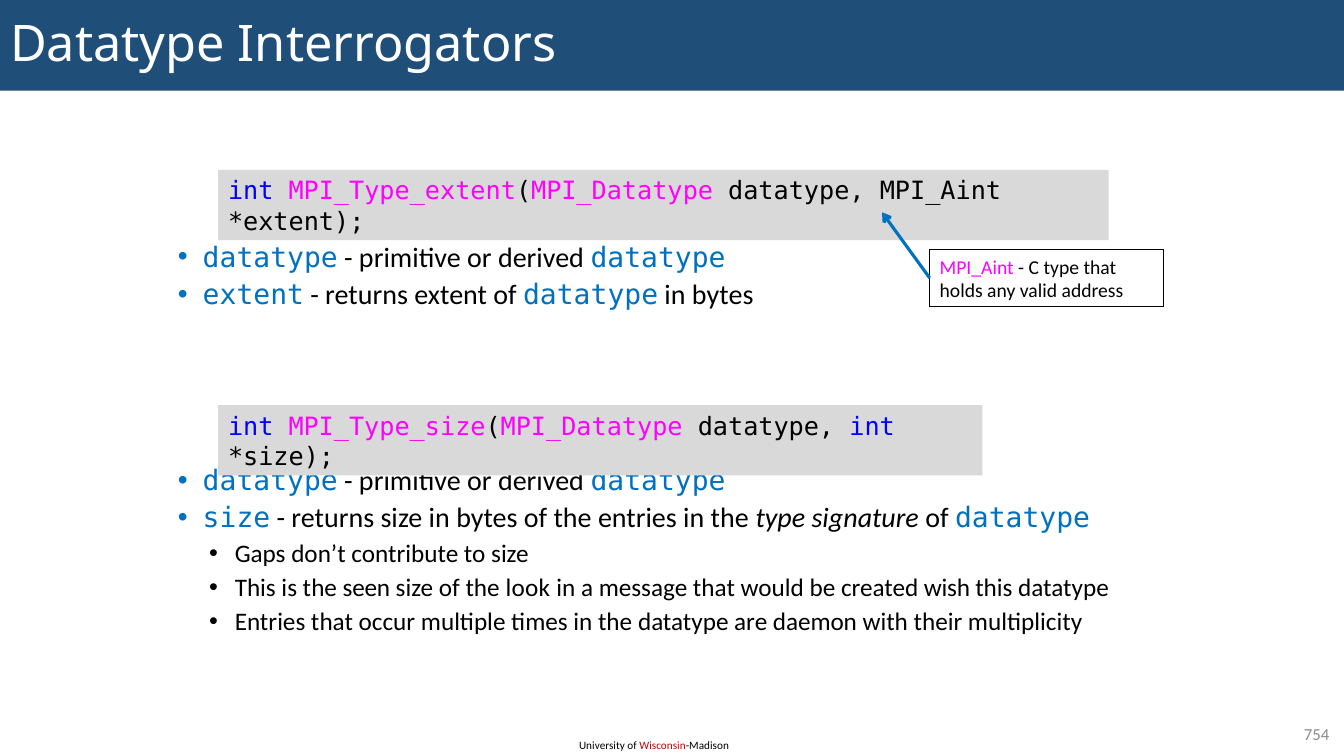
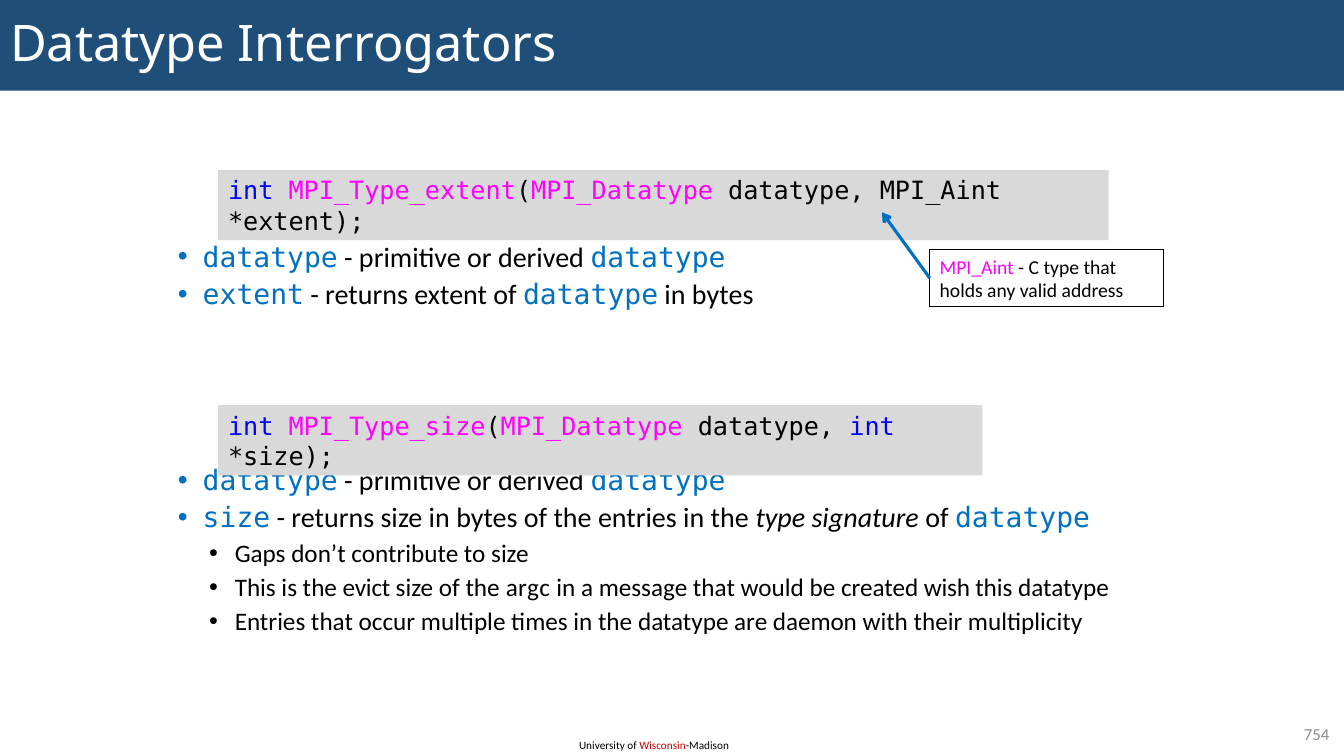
seen: seen -> evict
look: look -> argc
